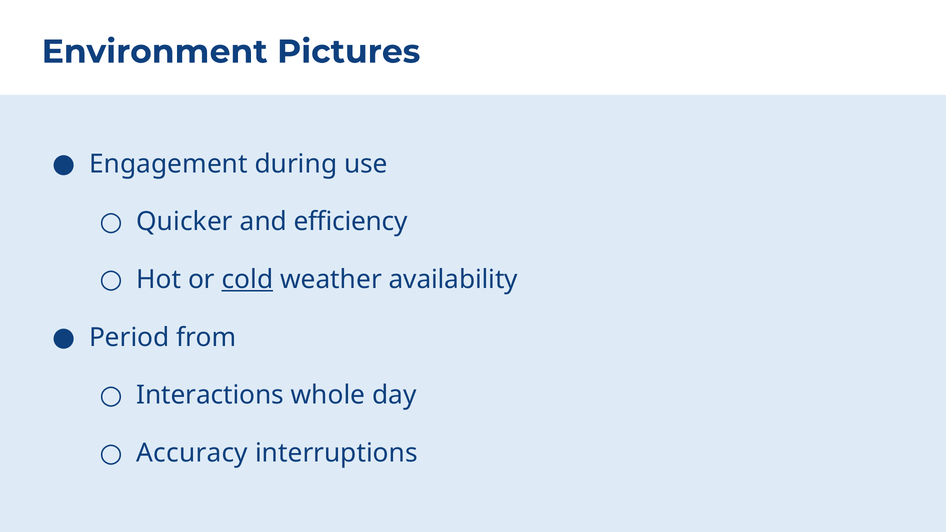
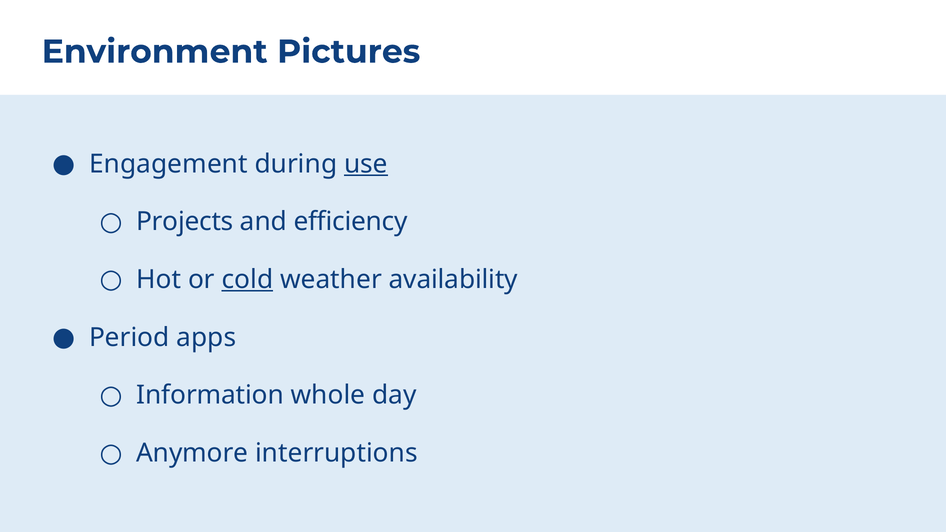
use underline: none -> present
Quicker: Quicker -> Projects
from: from -> apps
Interactions: Interactions -> Information
Accuracy: Accuracy -> Anymore
